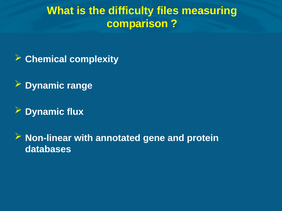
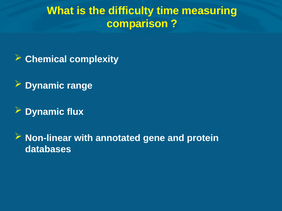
files: files -> time
